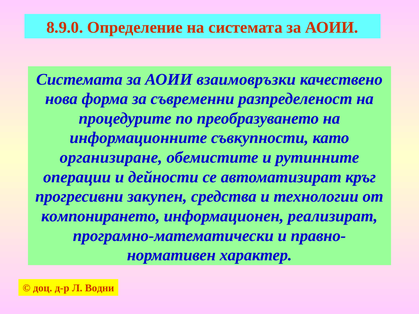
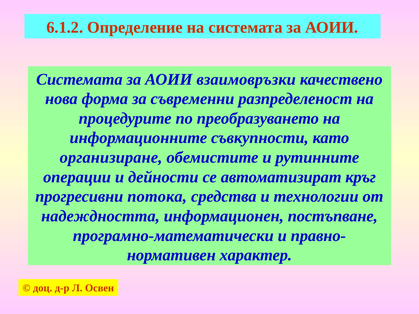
8.9.0: 8.9.0 -> 6.1.2
закупен: закупен -> потока
компонирането: компонирането -> надеждността
реализират: реализират -> постъпване
Водни: Водни -> Освен
